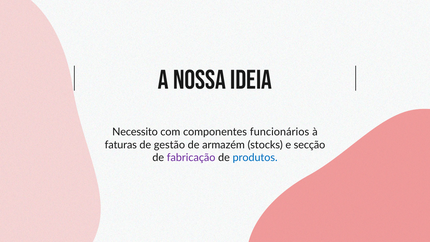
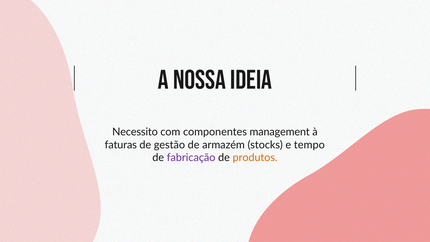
funcionários: funcionários -> management
secção: secção -> tempo
produtos colour: blue -> orange
